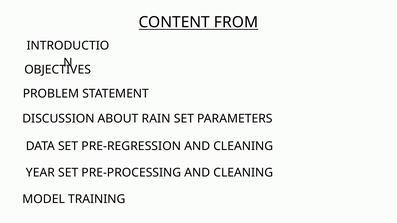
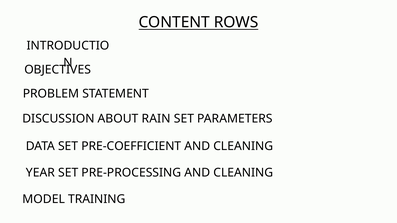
FROM: FROM -> ROWS
PRE-REGRESSION: PRE-REGRESSION -> PRE-COEFFICIENT
